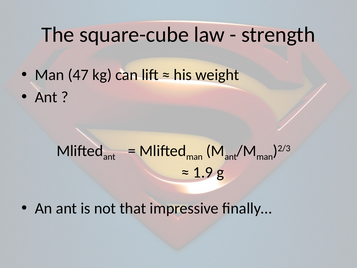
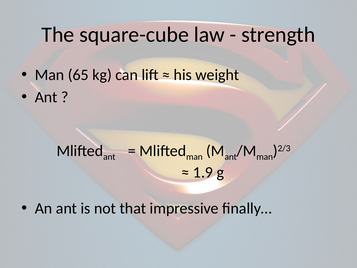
47: 47 -> 65
